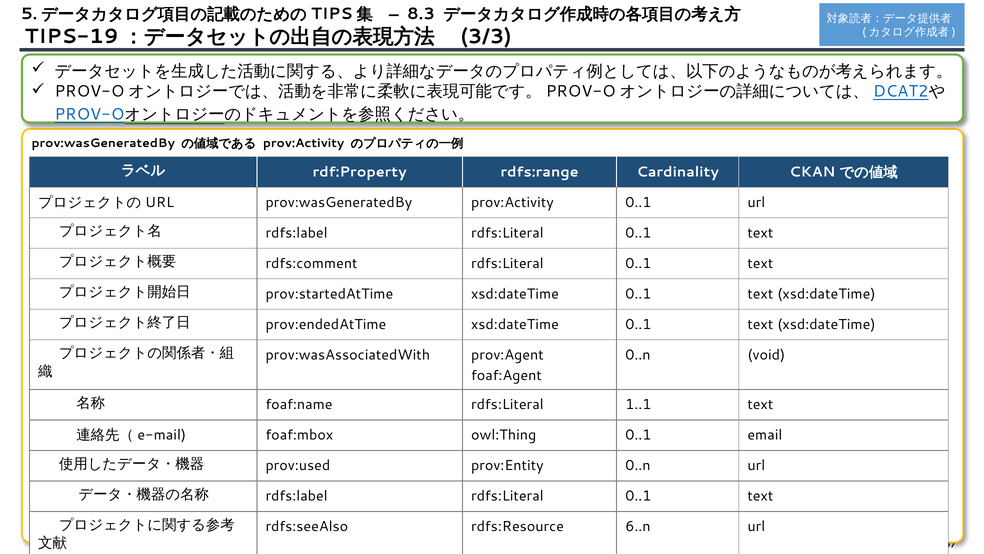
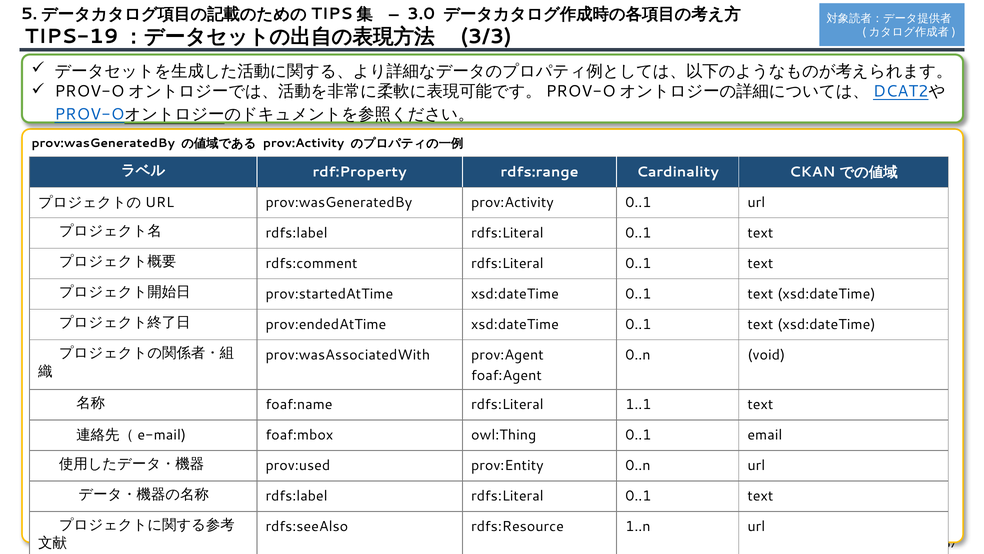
8.3: 8.3 -> 3.0
6..n: 6..n -> 1..n
